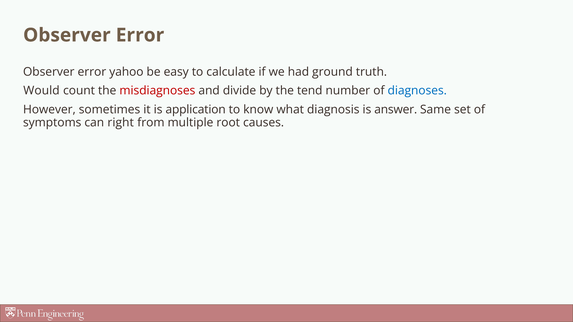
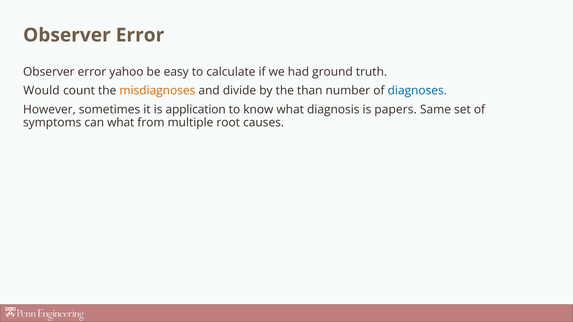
misdiagnoses colour: red -> orange
tend: tend -> than
answer: answer -> papers
can right: right -> what
